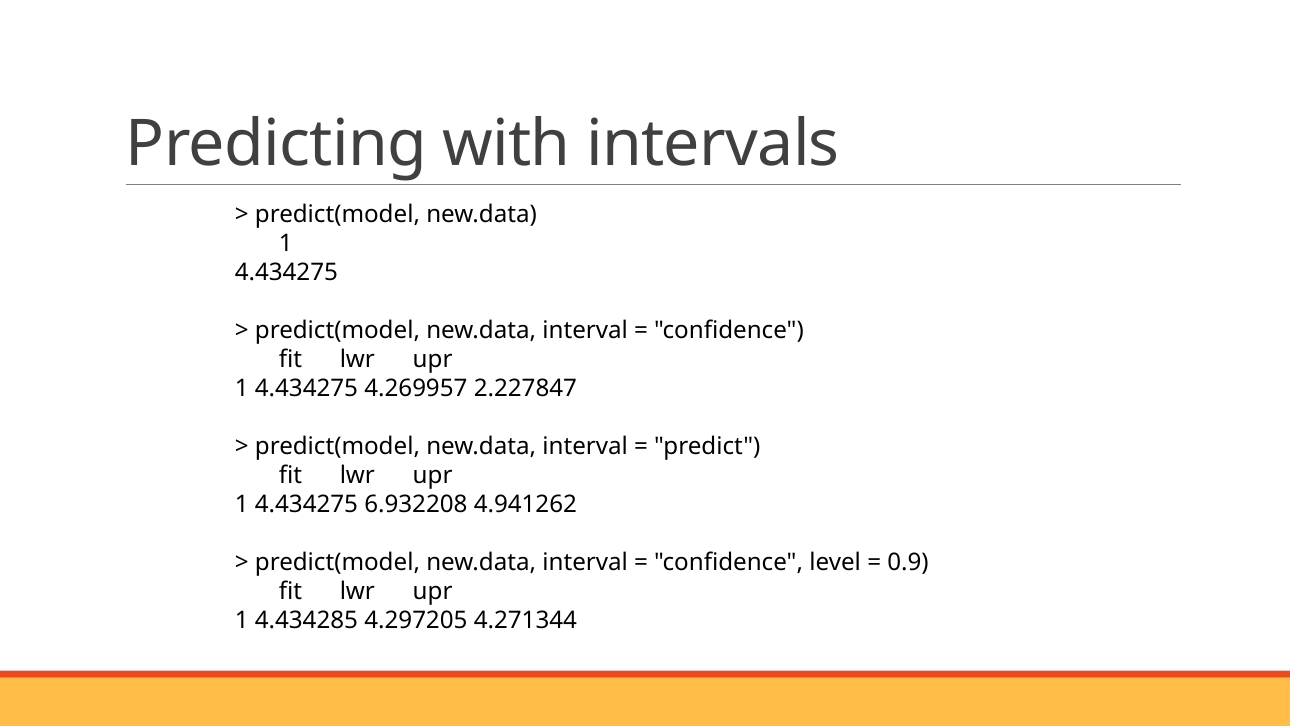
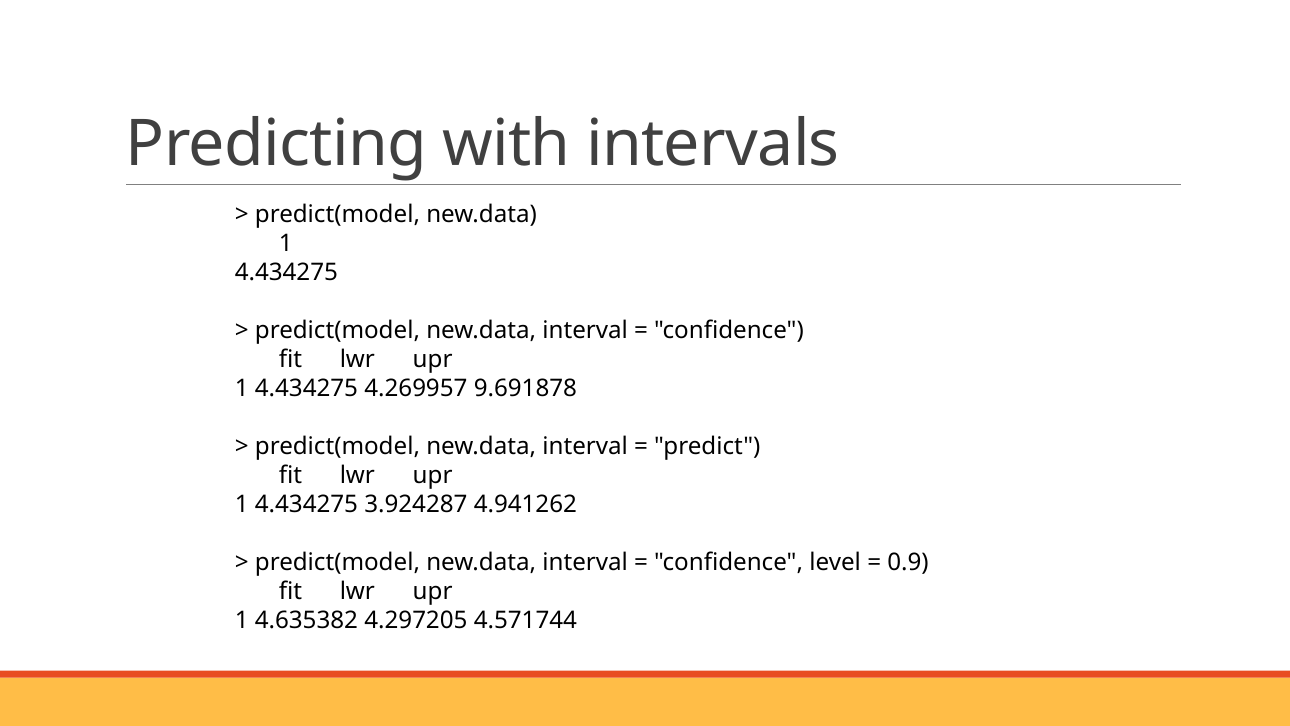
2.227847: 2.227847 -> 9.691878
6.932208: 6.932208 -> 3.924287
4.434285: 4.434285 -> 4.635382
4.271344: 4.271344 -> 4.571744
